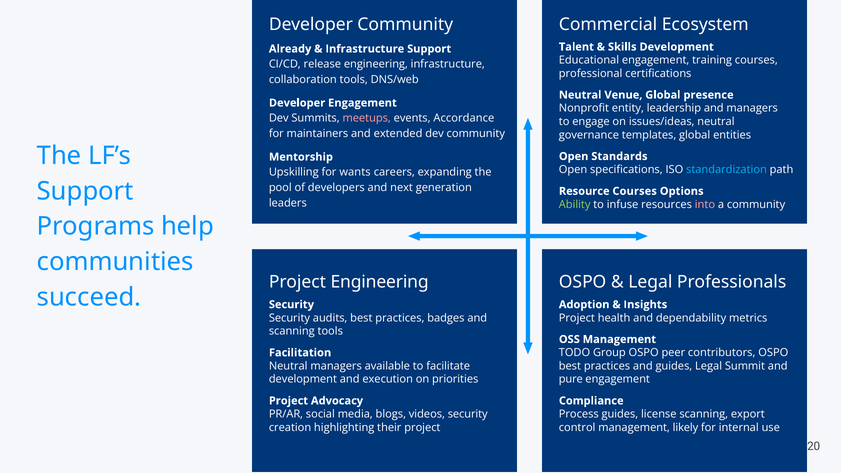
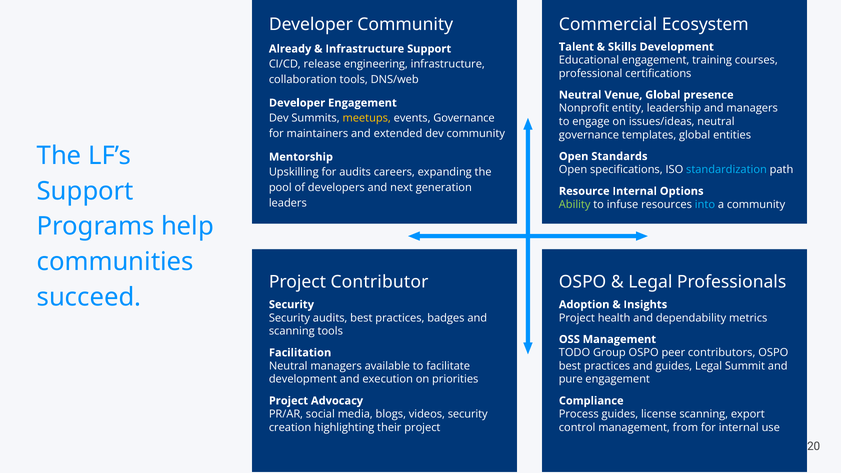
meetups colour: pink -> yellow
events Accordance: Accordance -> Governance
for wants: wants -> audits
Resource Courses: Courses -> Internal
into colour: pink -> light blue
Project Engineering: Engineering -> Contributor
likely: likely -> from
